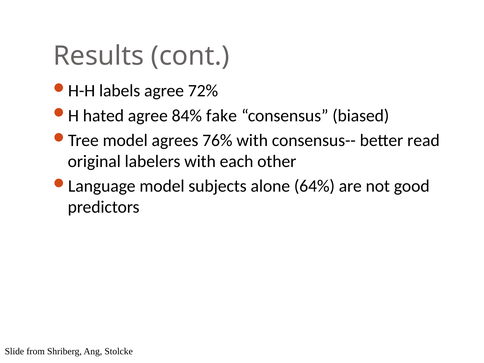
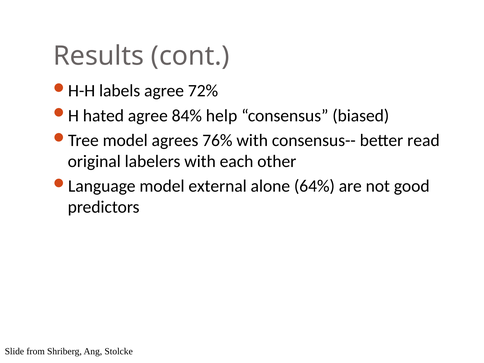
fake: fake -> help
subjects: subjects -> external
